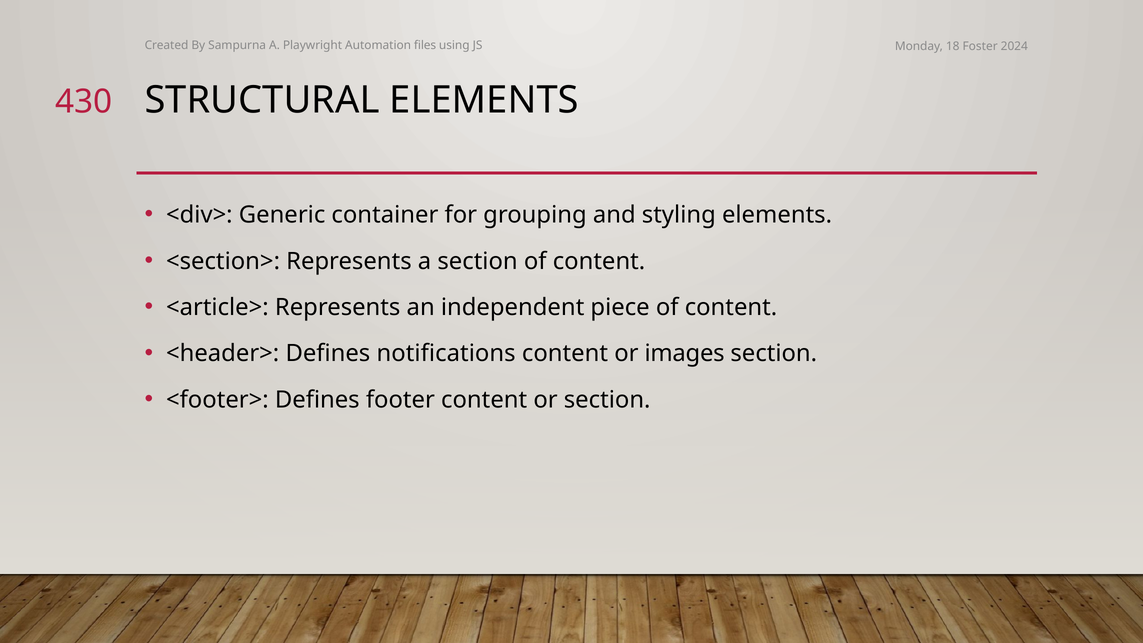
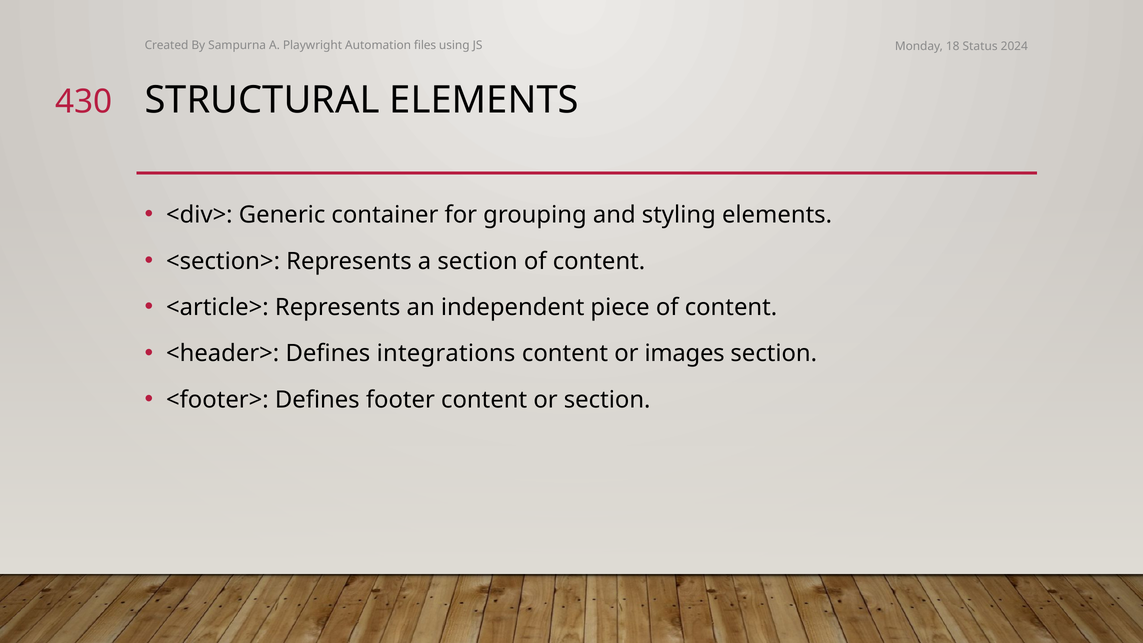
Foster: Foster -> Status
notifications: notifications -> integrations
